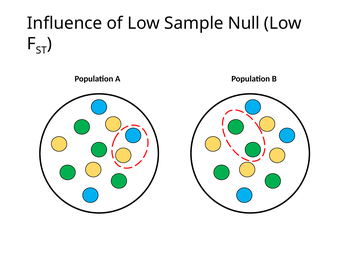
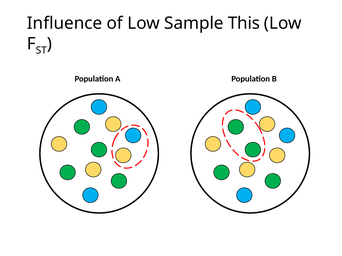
Null: Null -> This
